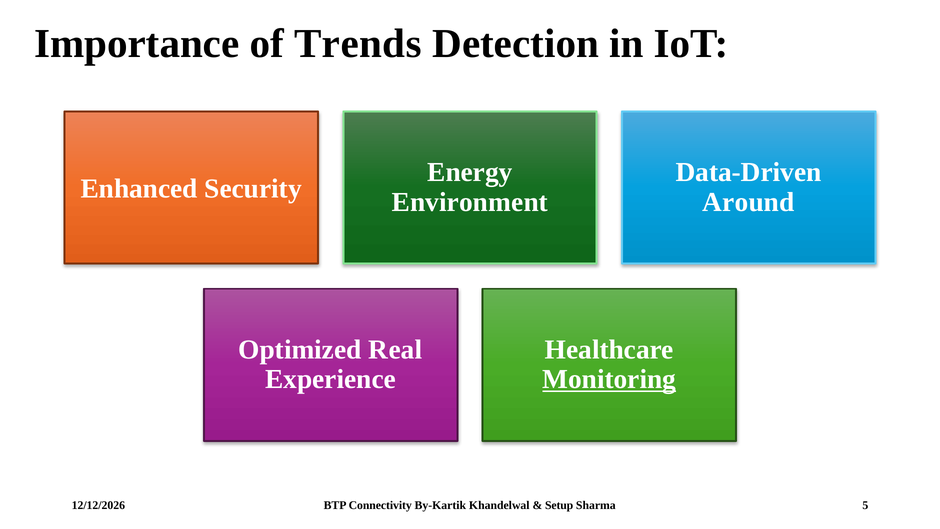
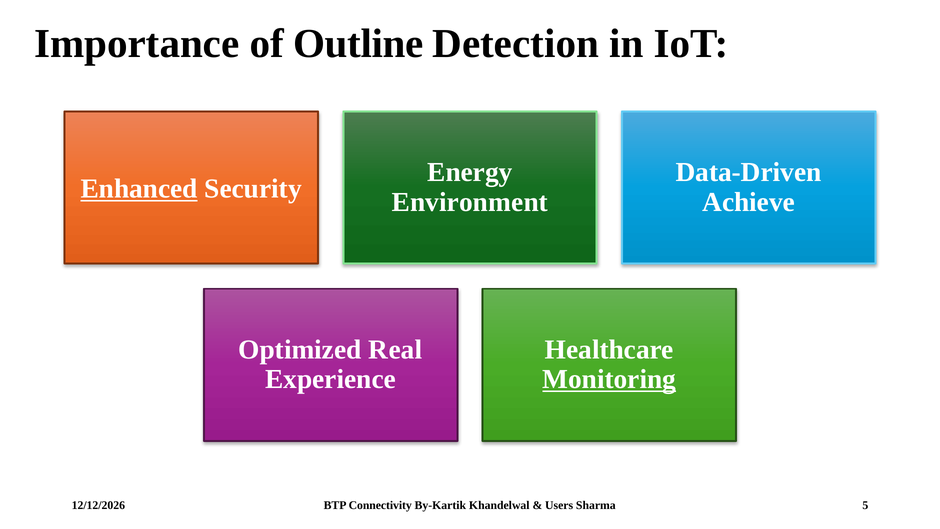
Trends: Trends -> Outline
Enhanced underline: none -> present
Around: Around -> Achieve
Setup: Setup -> Users
